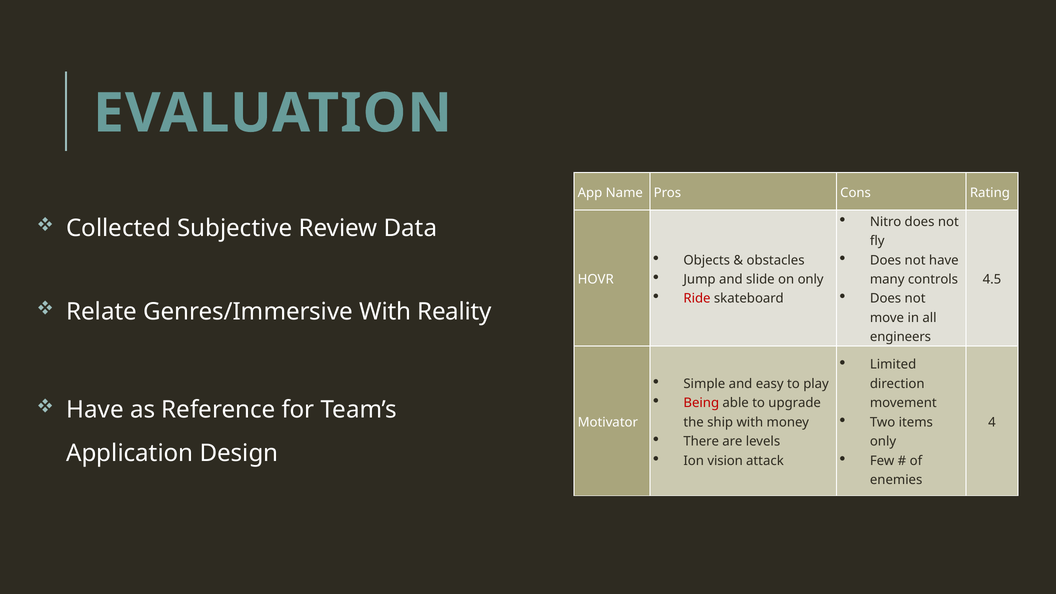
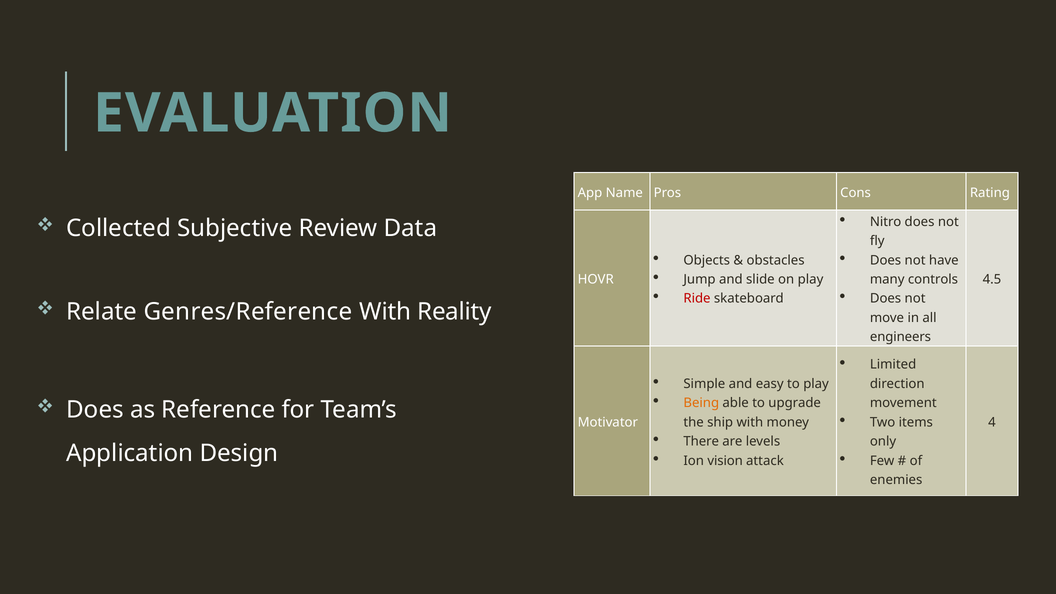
on only: only -> play
Genres/Immersive: Genres/Immersive -> Genres/Reference
Being colour: red -> orange
Have at (95, 410): Have -> Does
